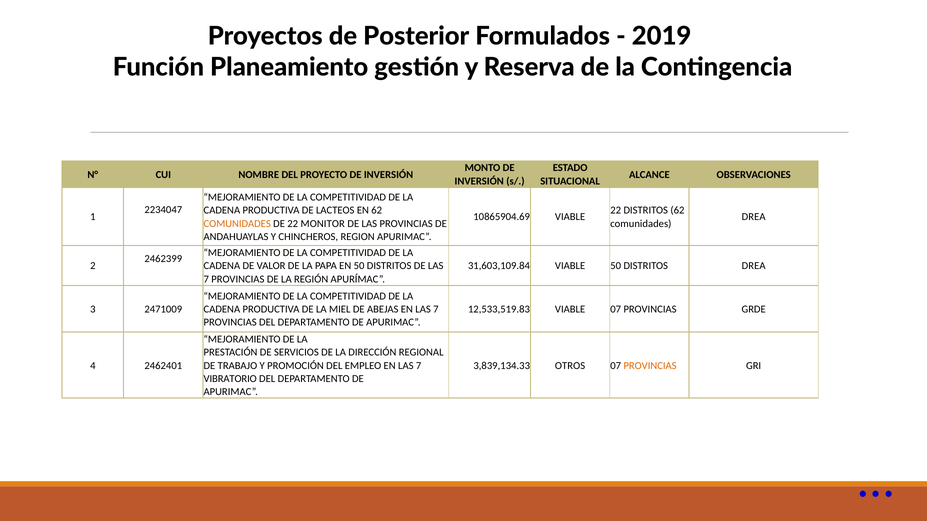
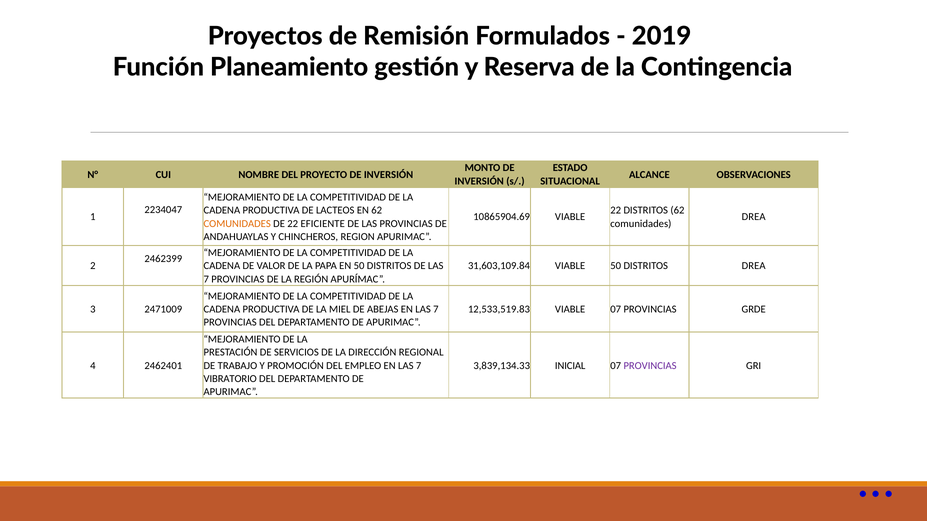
Posterior: Posterior -> Remisión
MONITOR: MONITOR -> EFICIENTE
OTROS: OTROS -> INICIAL
PROVINCIAS at (650, 366) colour: orange -> purple
